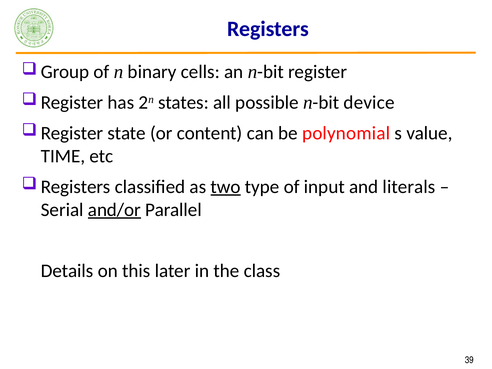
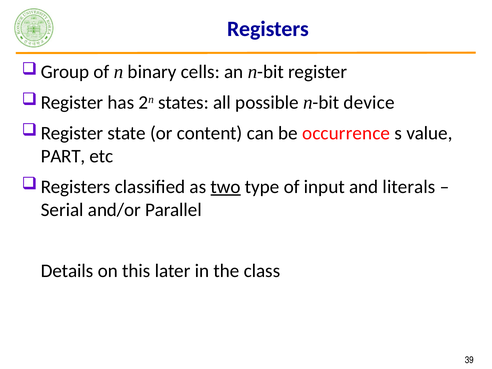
polynomial: polynomial -> occurrence
TIME: TIME -> PART
and/or underline: present -> none
